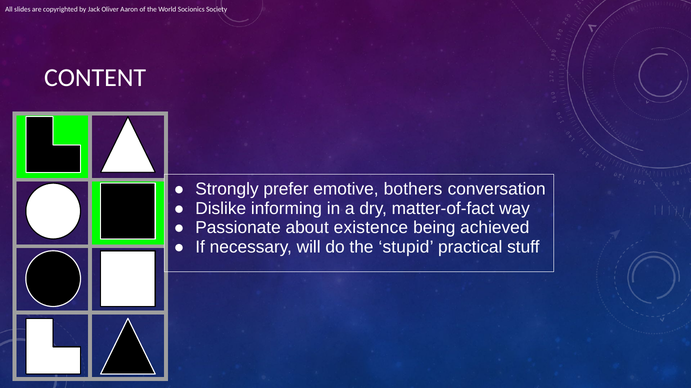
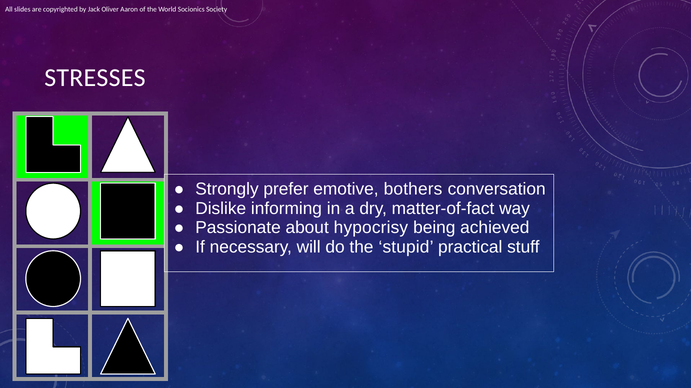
CONTENT: CONTENT -> STRESSES
existence: existence -> hypocrisy
